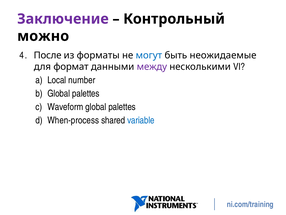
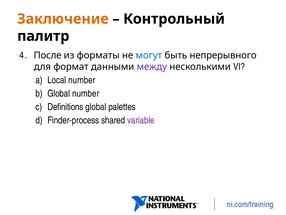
Заключение colour: purple -> orange
можно: можно -> палитр
неожидаемые: неожидаемые -> непрерывного
palettes at (86, 93): palettes -> number
Waveform: Waveform -> Definitions
When-process: When-process -> Finder-process
variable colour: blue -> purple
